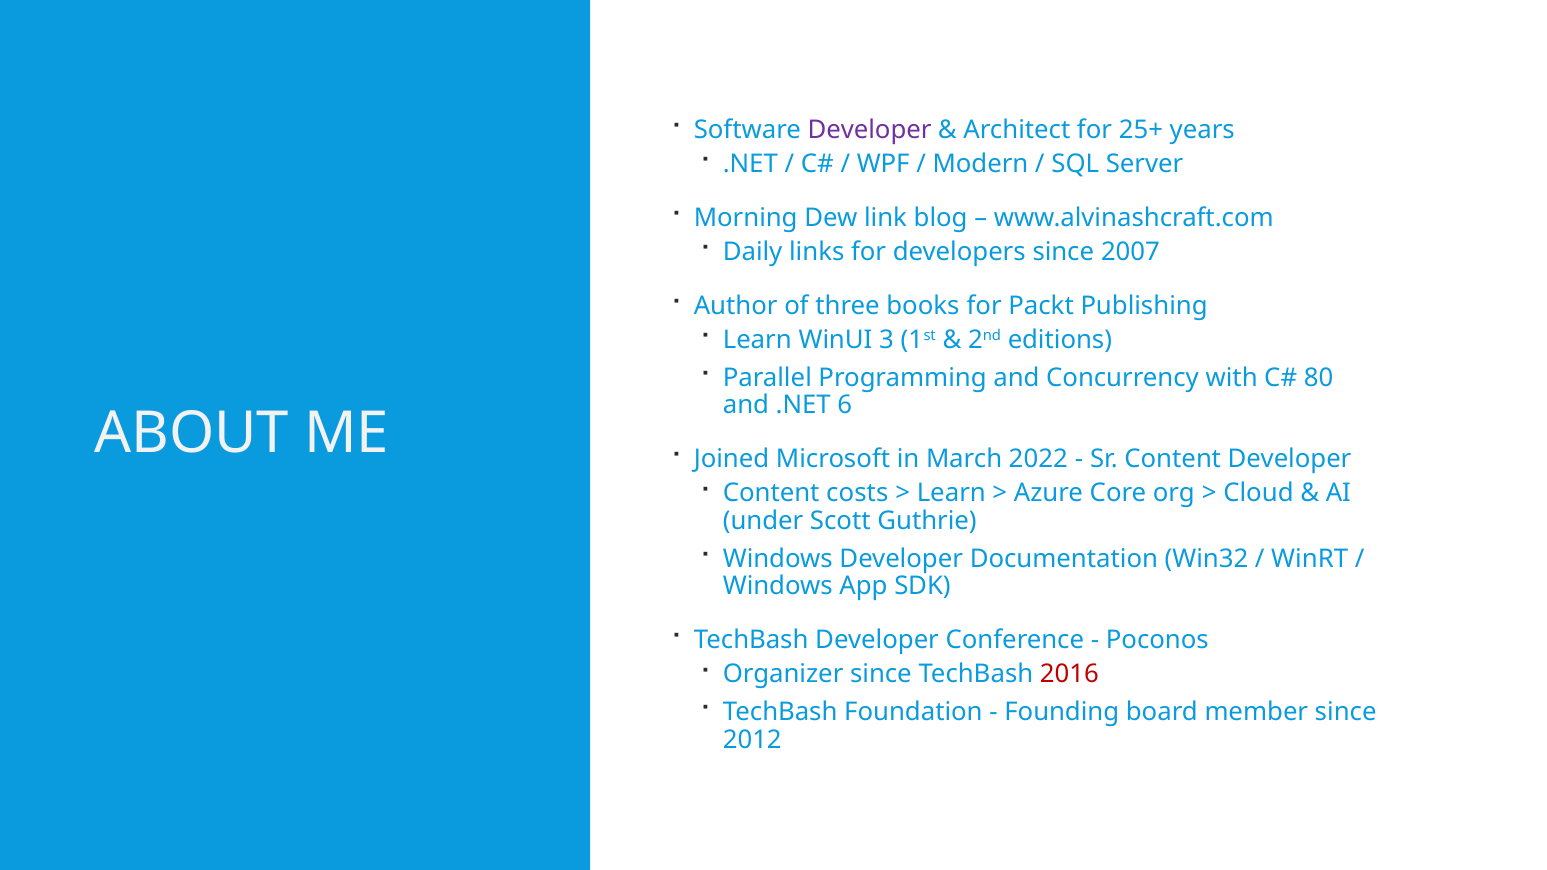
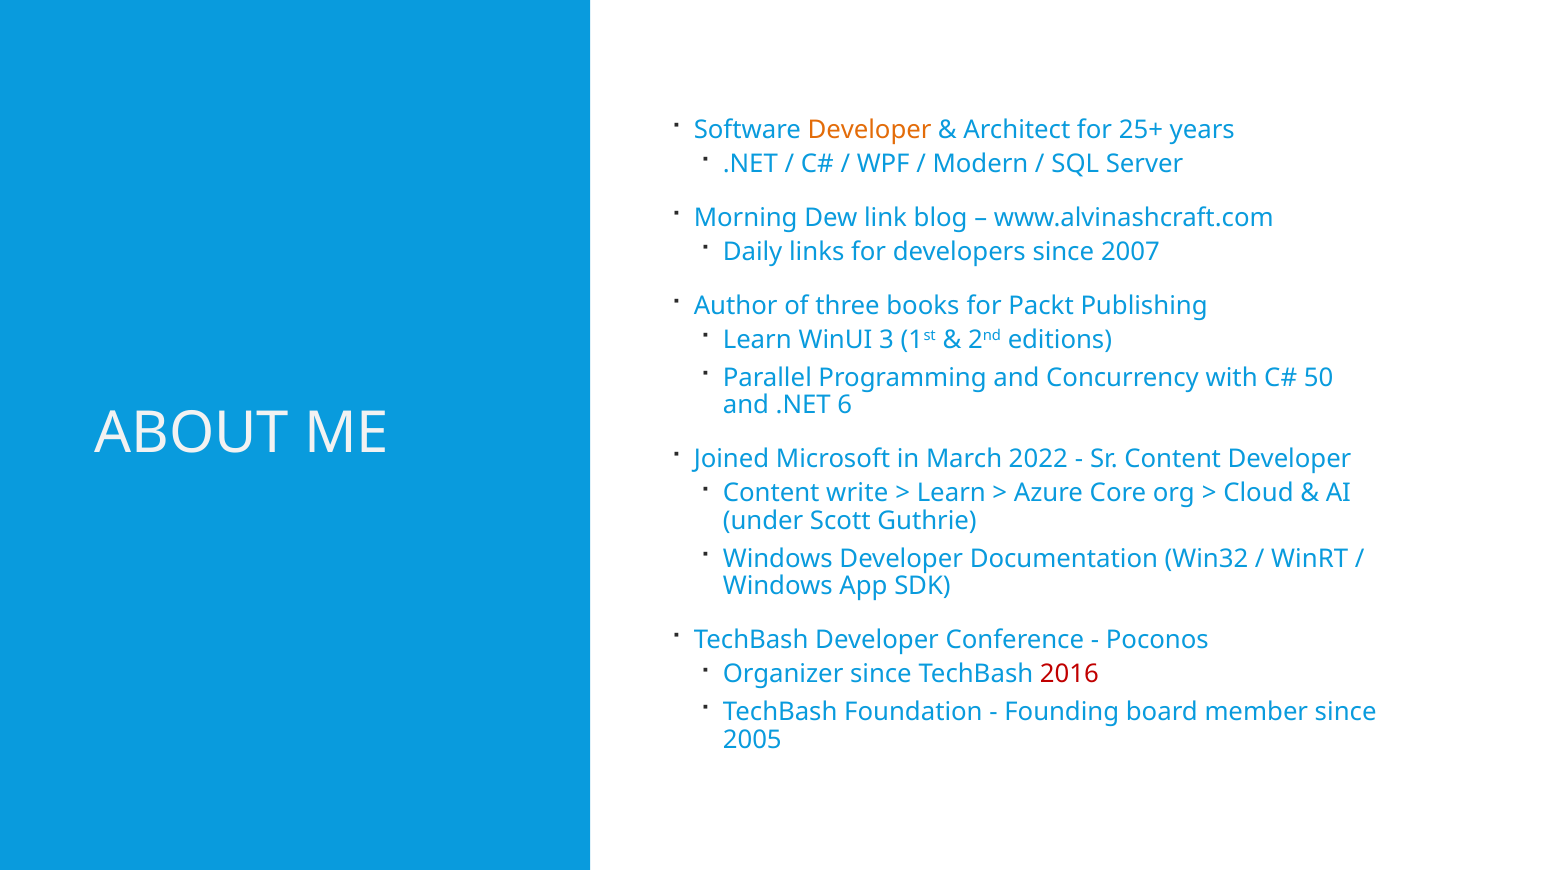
Developer at (870, 130) colour: purple -> orange
80: 80 -> 50
costs: costs -> write
2012: 2012 -> 2005
